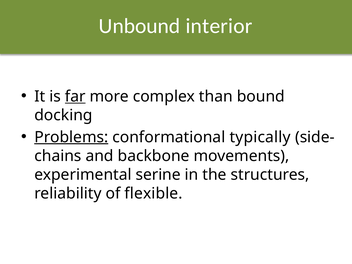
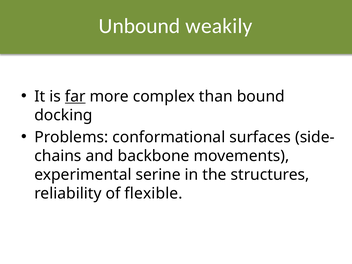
interior: interior -> weakily
Problems underline: present -> none
typically: typically -> surfaces
